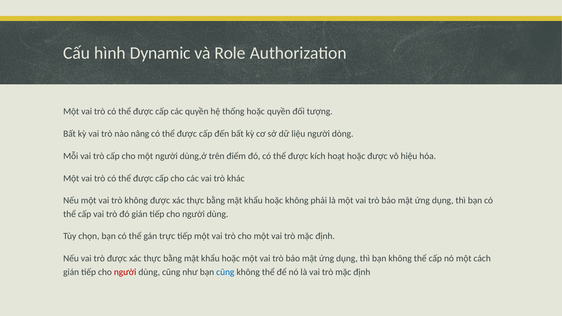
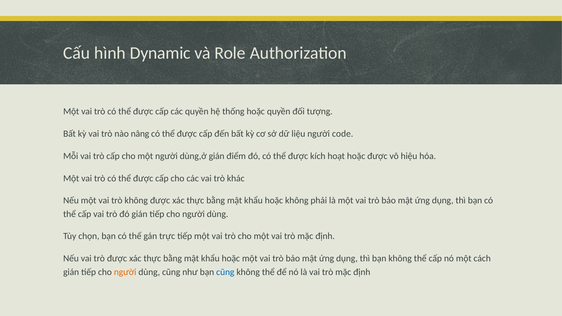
dòng: dòng -> code
dùng,ở trên: trên -> gián
người at (125, 272) colour: red -> orange
